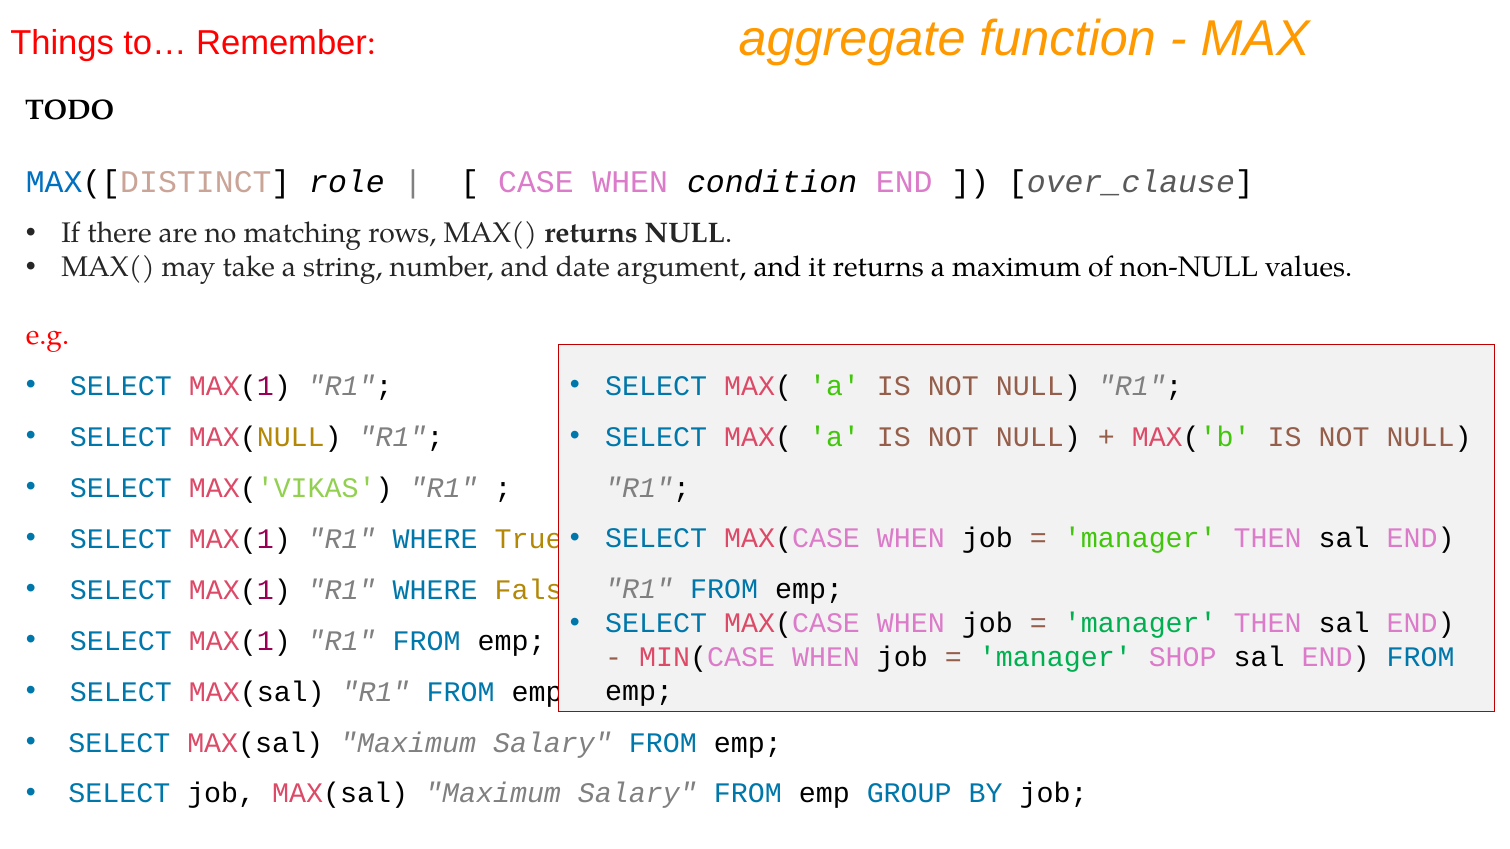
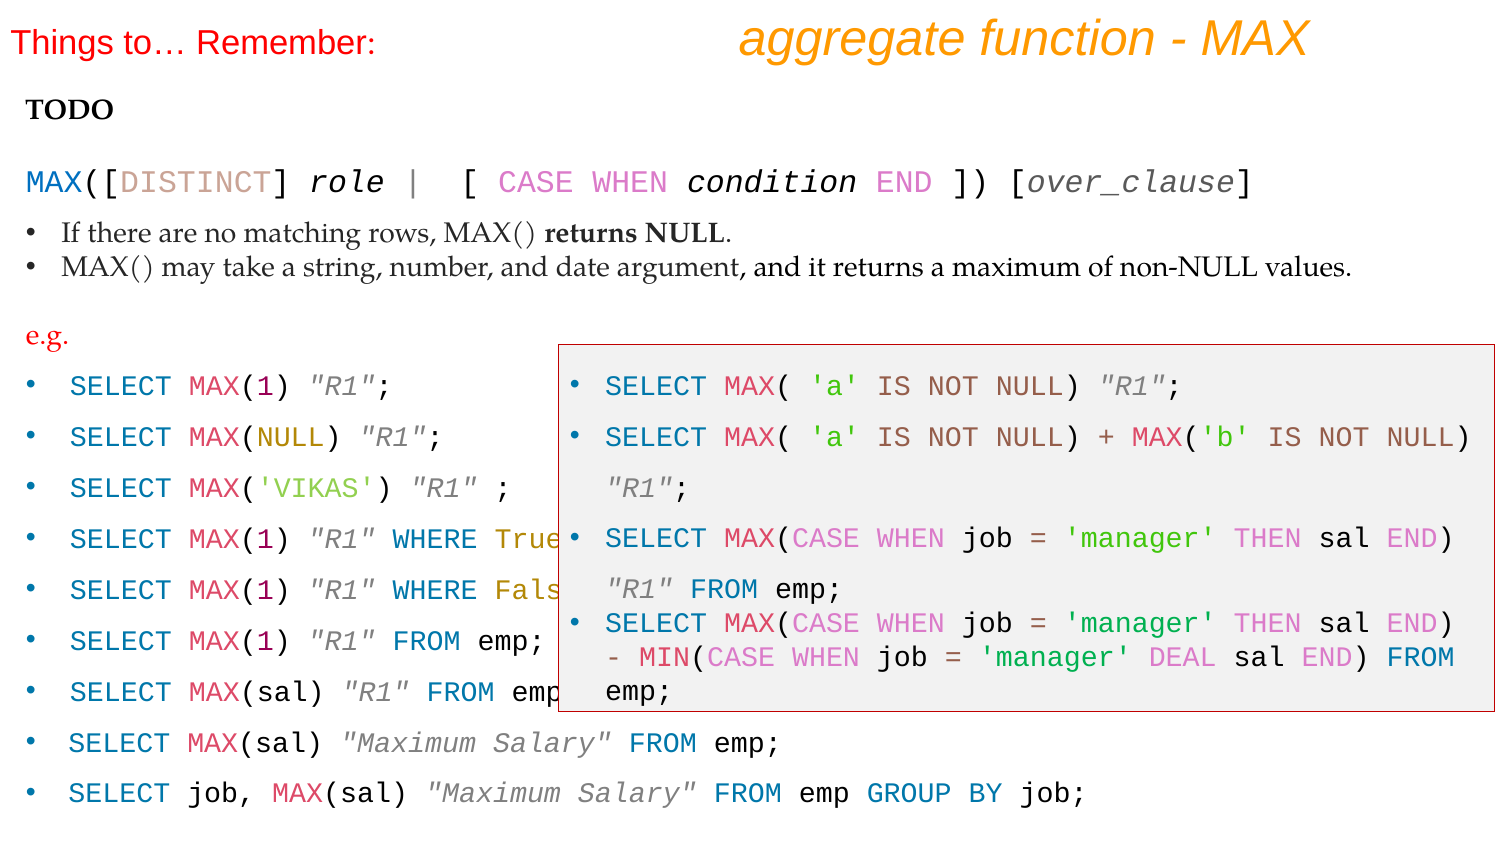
SHOP: SHOP -> DEAL
